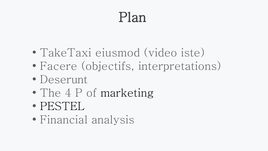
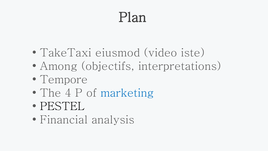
Facere: Facere -> Among
Deserunt: Deserunt -> Tempore
marketing colour: black -> blue
